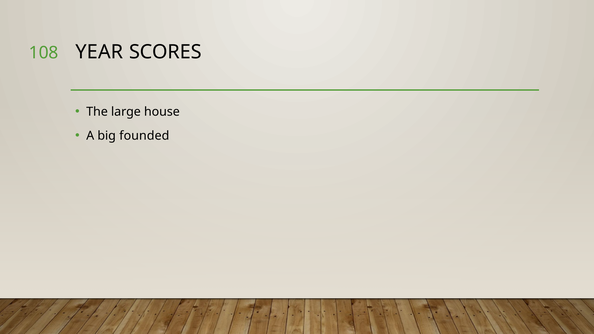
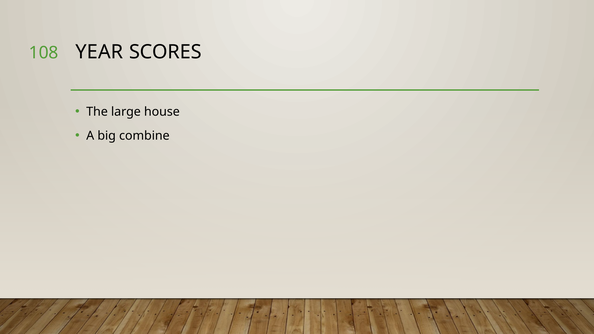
founded: founded -> combine
